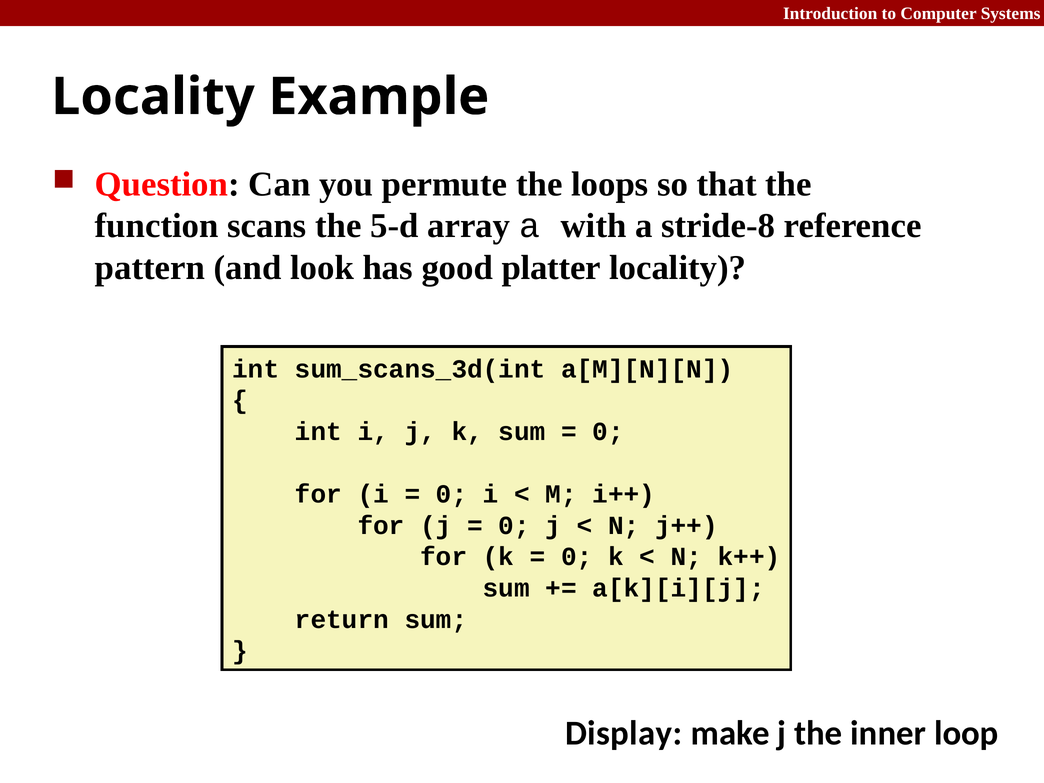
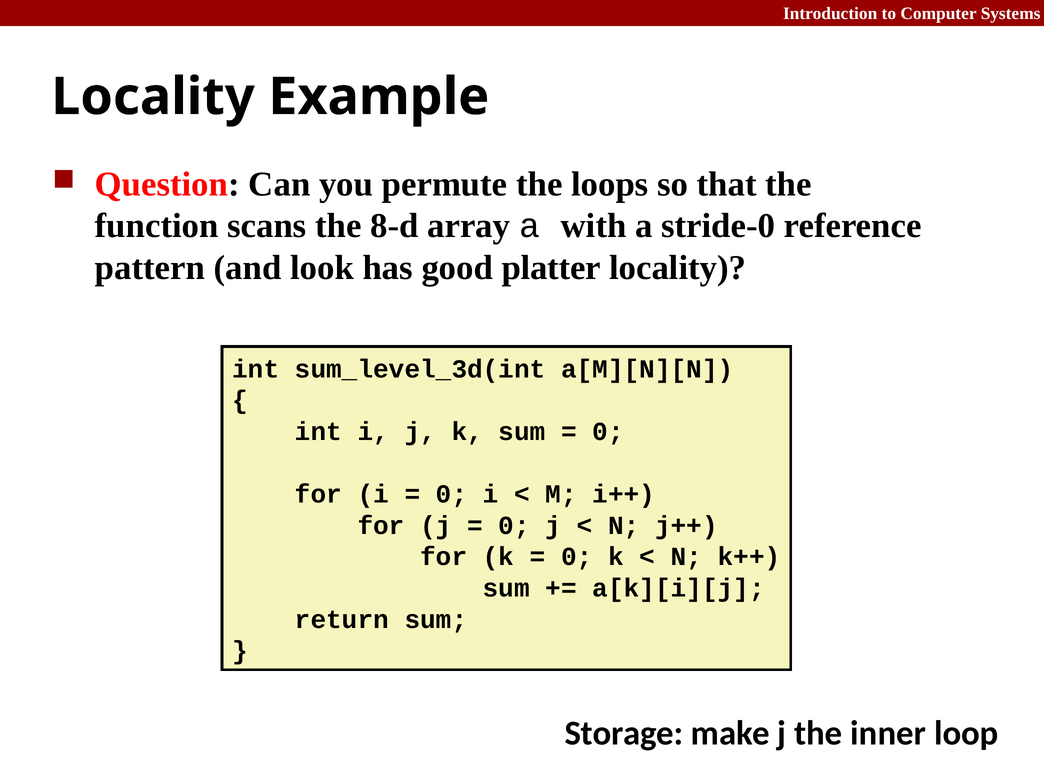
5-d: 5-d -> 8-d
stride-8: stride-8 -> stride-0
sum_scans_3d(int: sum_scans_3d(int -> sum_level_3d(int
Display: Display -> Storage
